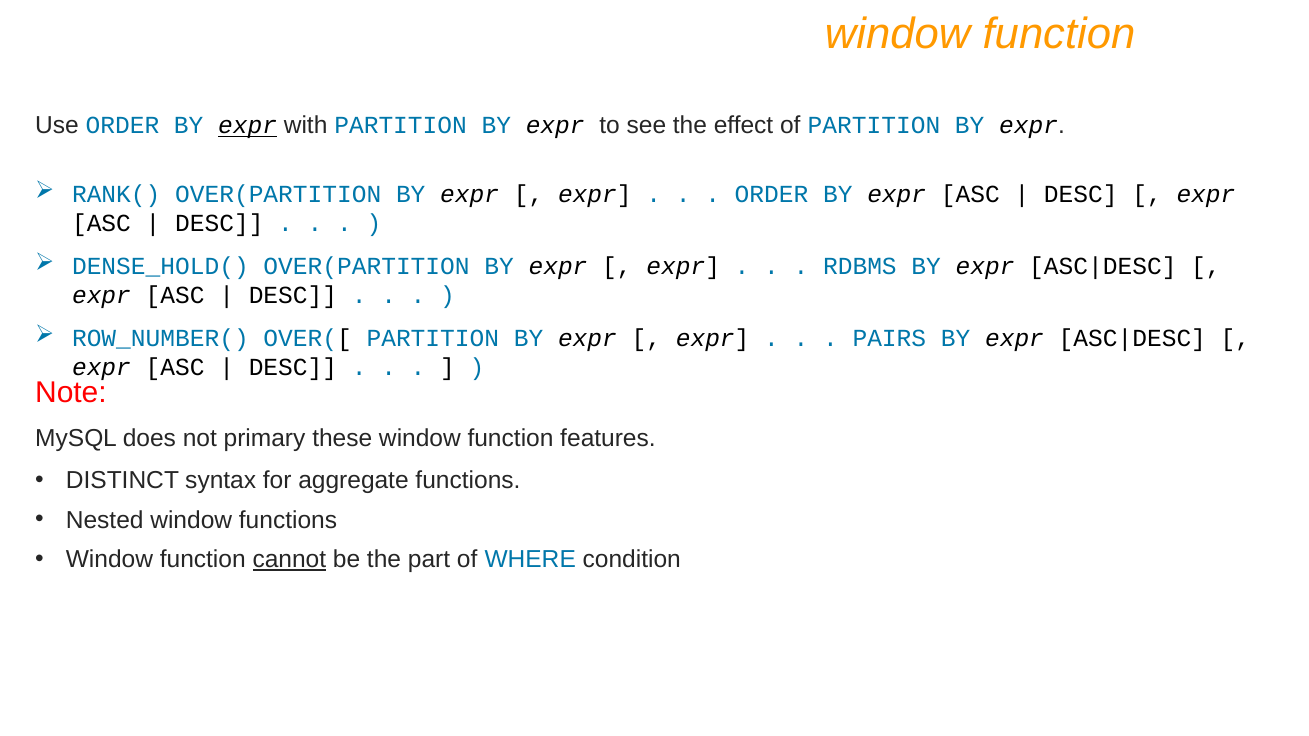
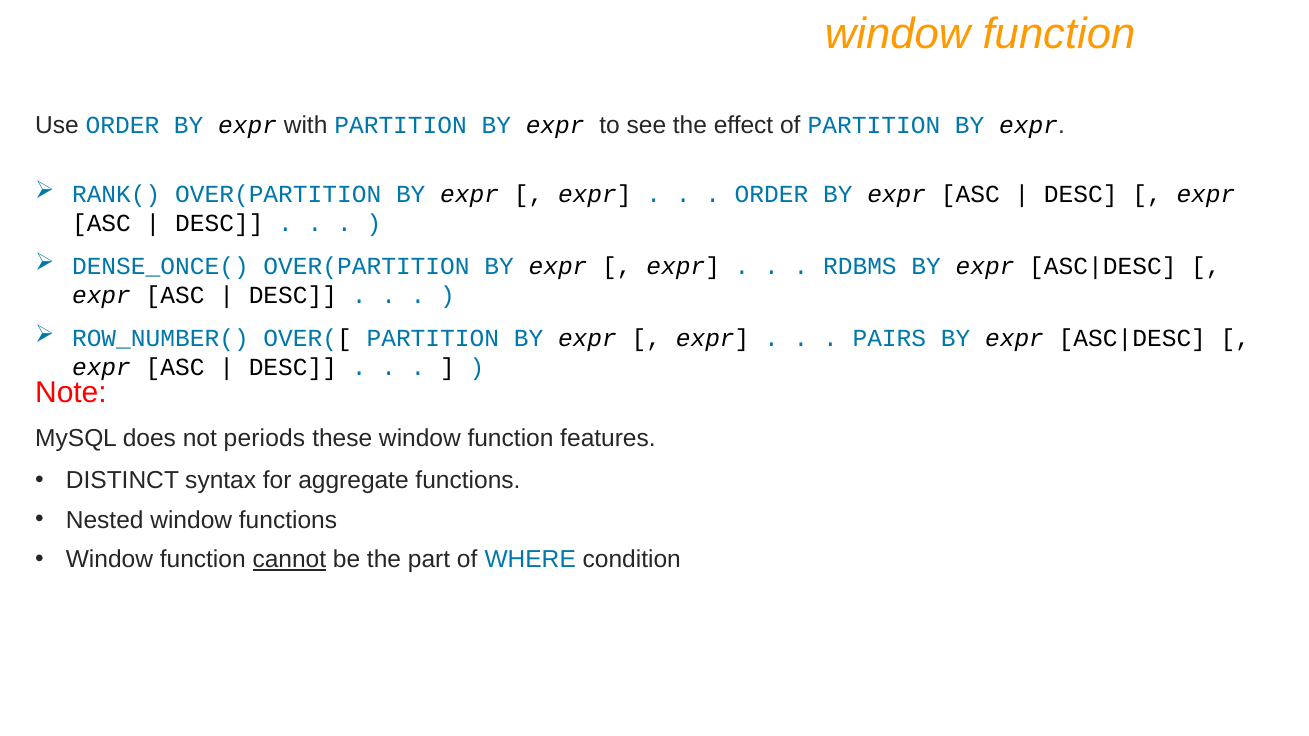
expr at (248, 126) underline: present -> none
DENSE_HOLD(: DENSE_HOLD( -> DENSE_ONCE(
primary: primary -> periods
